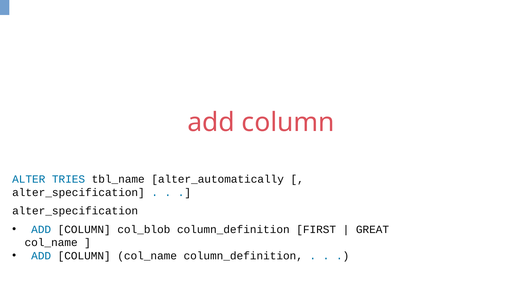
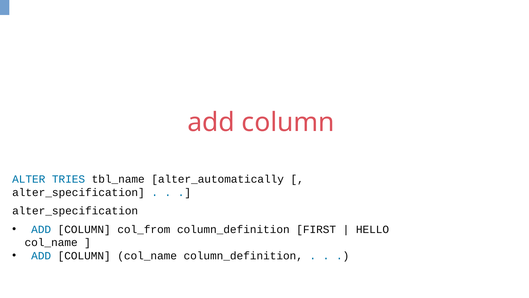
col_blob: col_blob -> col_from
GREAT: GREAT -> HELLO
